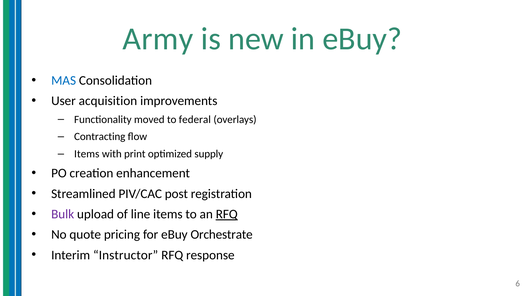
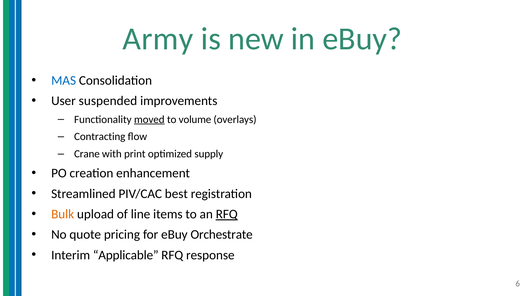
acquisition: acquisition -> suspended
moved underline: none -> present
federal: federal -> volume
Items at (87, 154): Items -> Crane
post: post -> best
Bulk colour: purple -> orange
Instructor: Instructor -> Applicable
